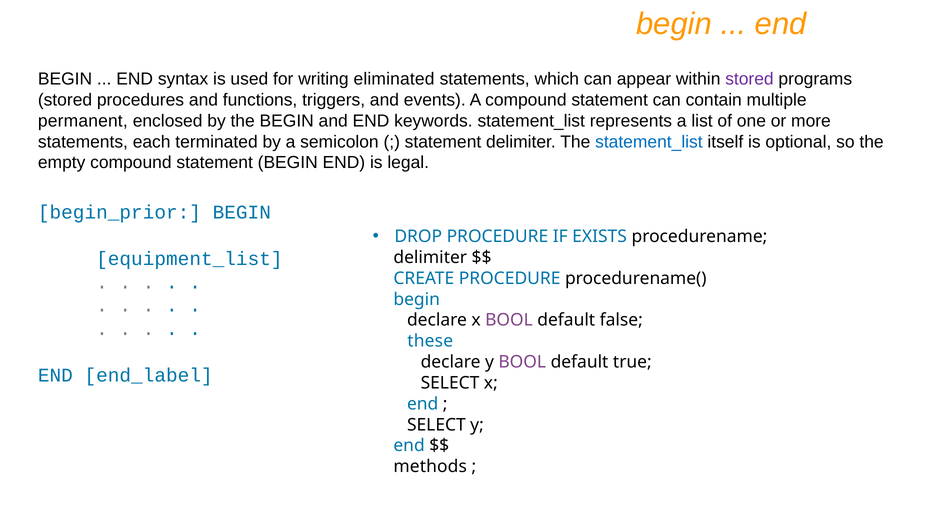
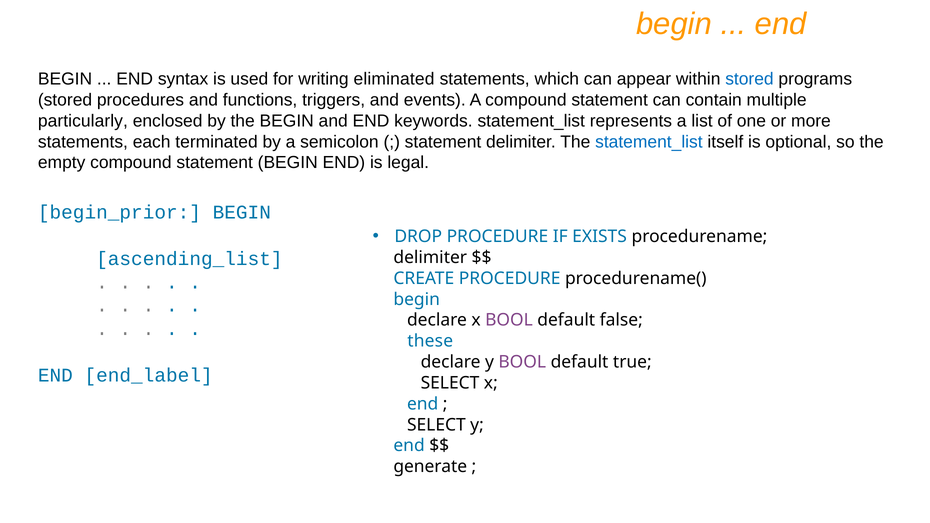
stored at (749, 79) colour: purple -> blue
permanent: permanent -> particularly
equipment_list: equipment_list -> ascending_list
methods: methods -> generate
